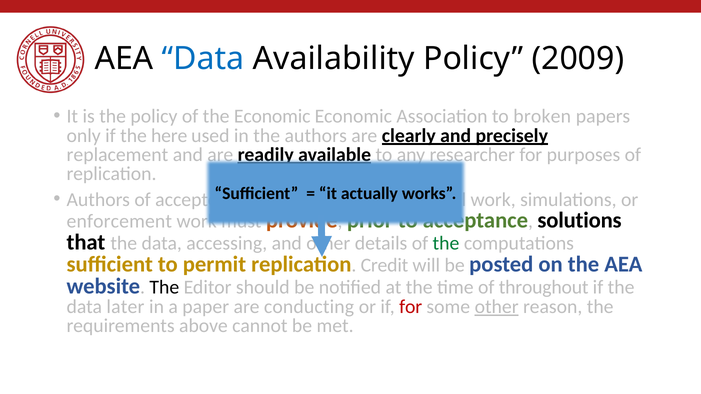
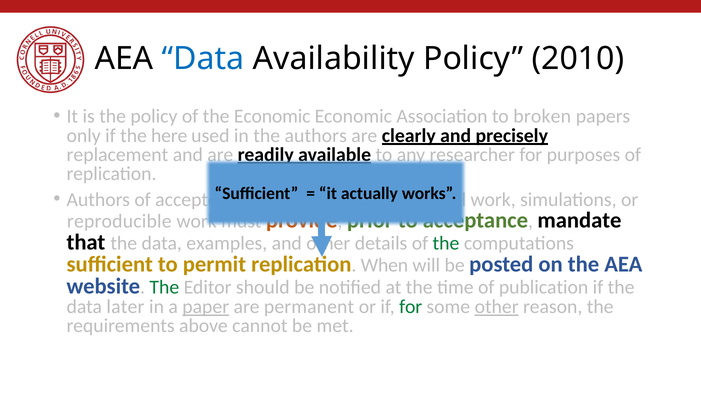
2009: 2009 -> 2010
enforcement: enforcement -> reproducible
solutions: solutions -> mandate
accessing: accessing -> examples
Credit: Credit -> When
The at (164, 287) colour: black -> green
throughout: throughout -> publication
paper underline: none -> present
conducting: conducting -> permanent
for at (411, 307) colour: red -> green
